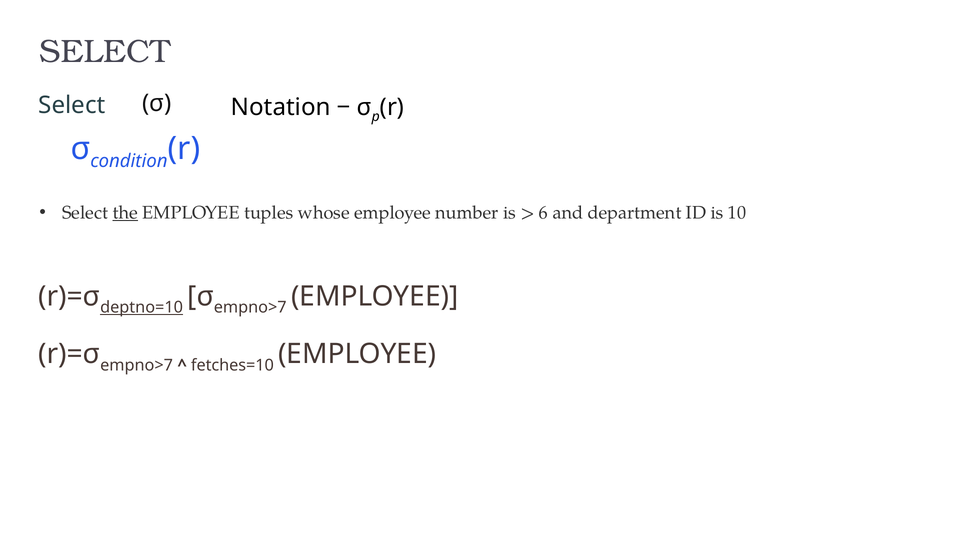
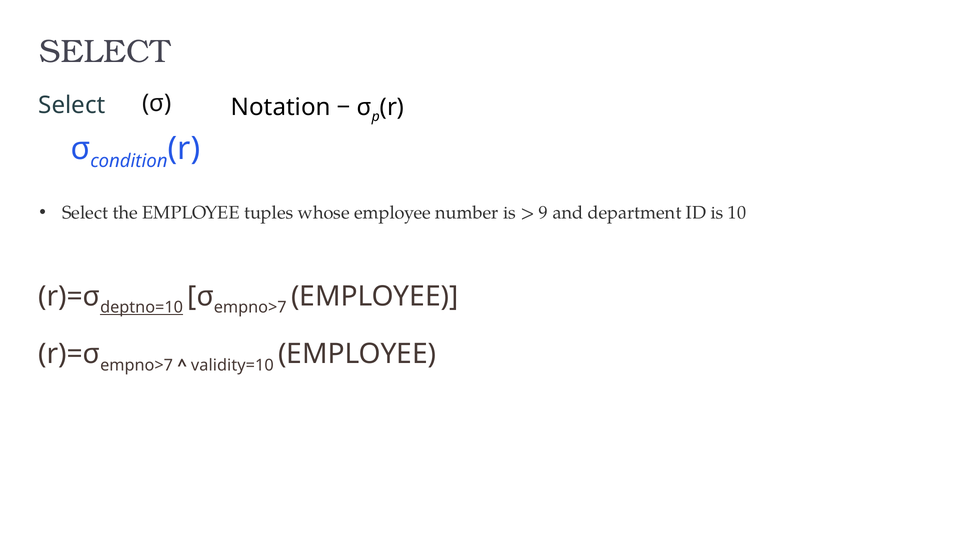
the underline: present -> none
6: 6 -> 9
fetches=10: fetches=10 -> validity=10
